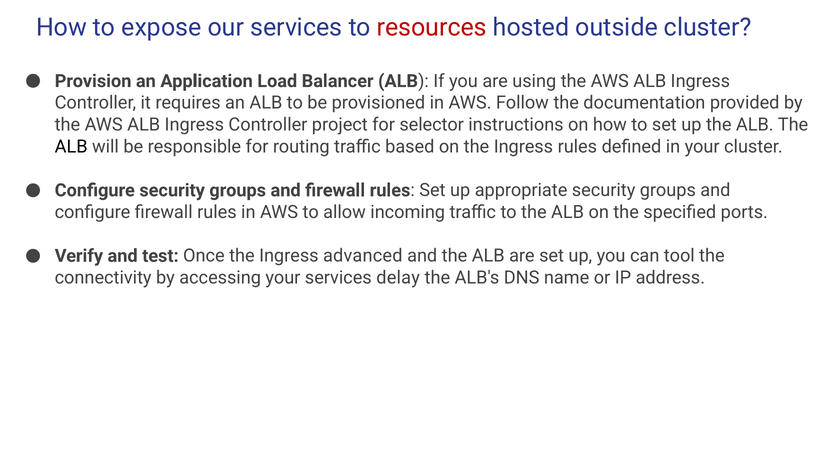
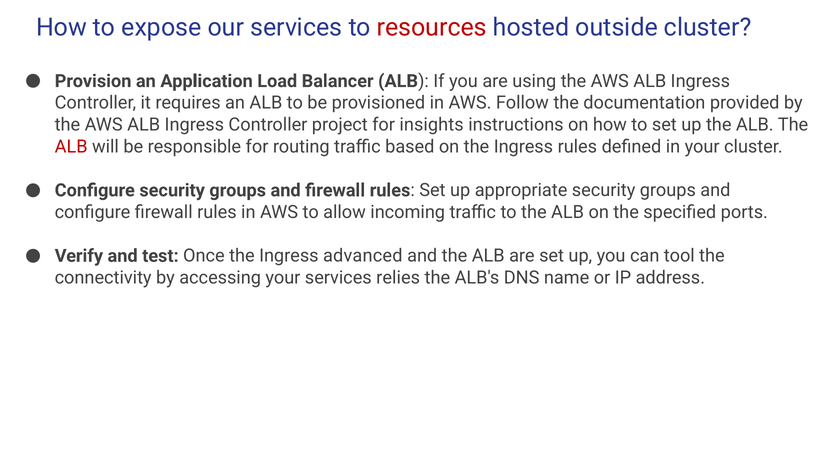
selector: selector -> insights
ALB at (71, 147) colour: black -> red
delay: delay -> relies
